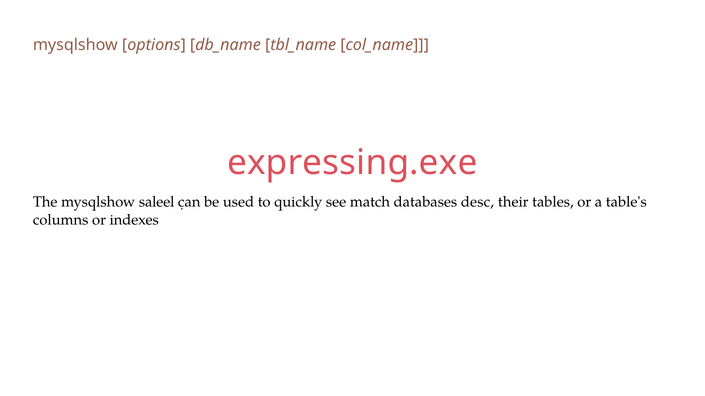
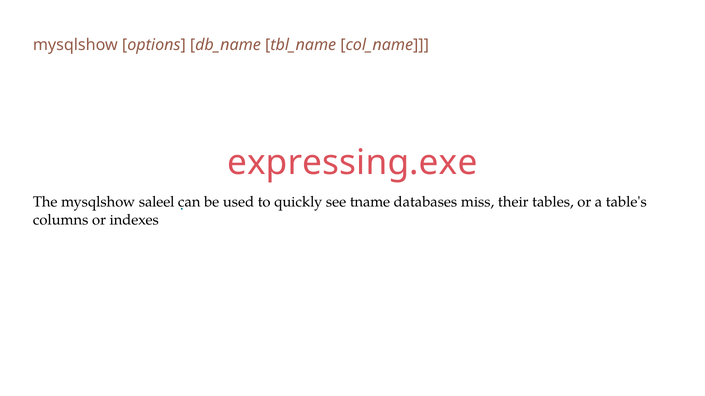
match: match -> tname
desc: desc -> miss
